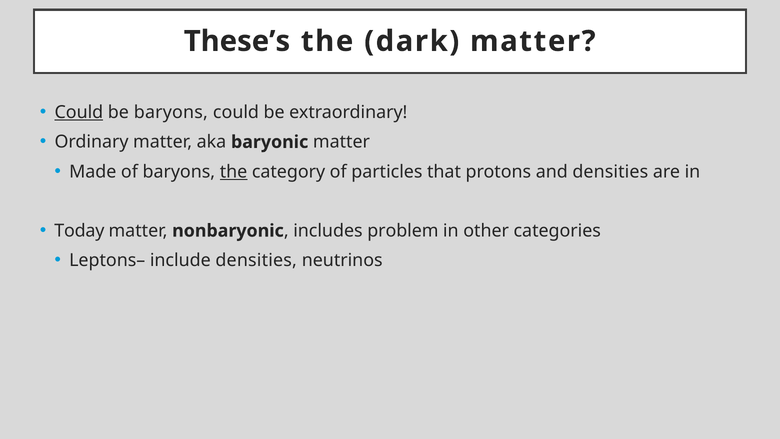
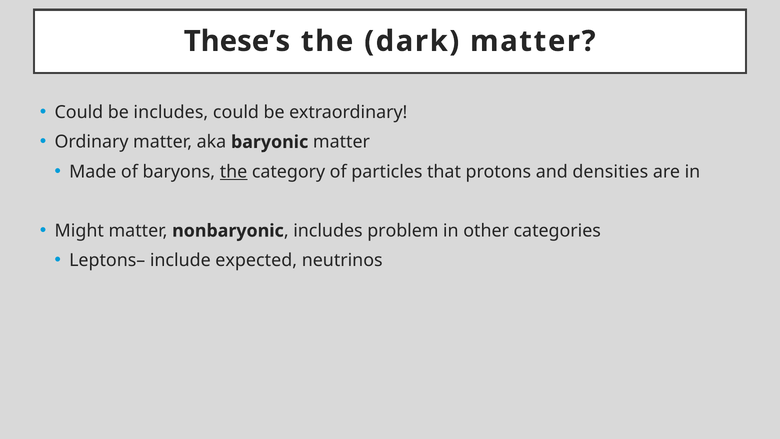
Could at (79, 112) underline: present -> none
be baryons: baryons -> includes
Today: Today -> Might
include densities: densities -> expected
